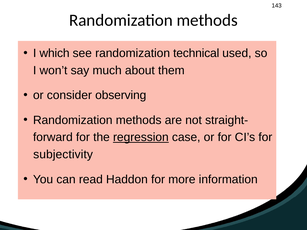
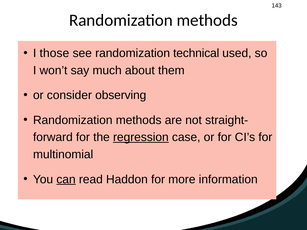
which: which -> those
subjectivity: subjectivity -> multinomial
can underline: none -> present
